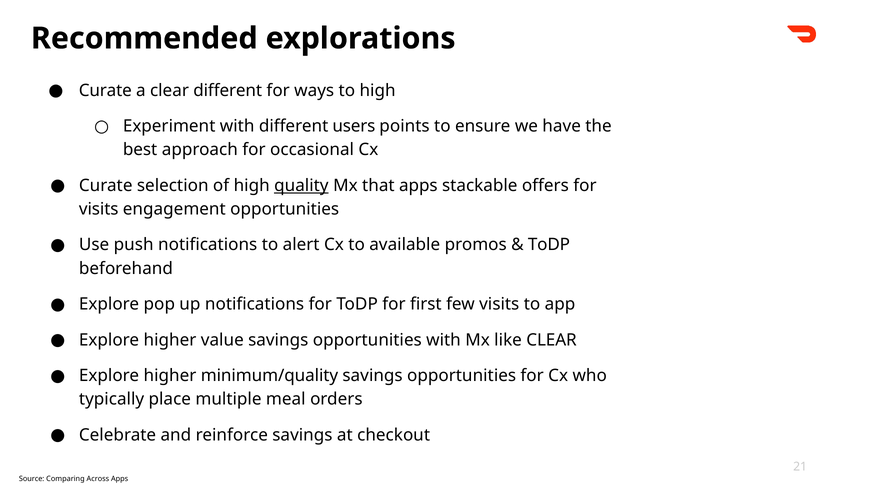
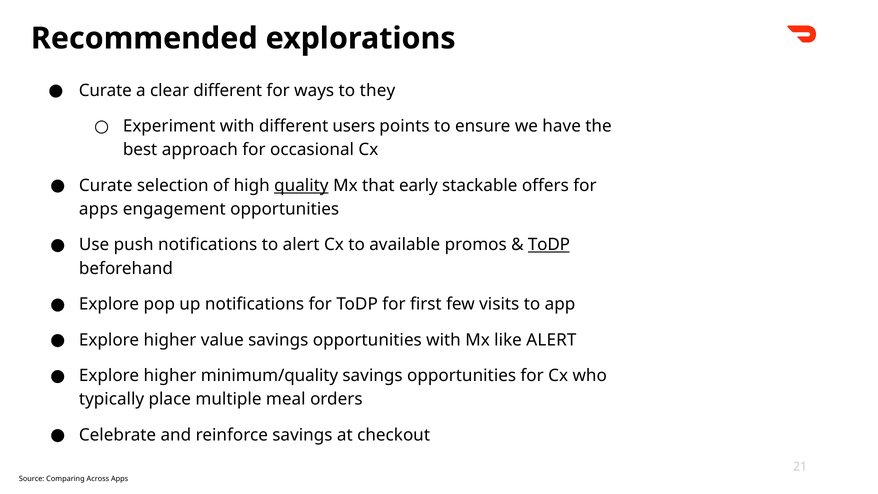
to high: high -> they
that apps: apps -> early
visits at (99, 209): visits -> apps
ToDP at (549, 245) underline: none -> present
like CLEAR: CLEAR -> ALERT
